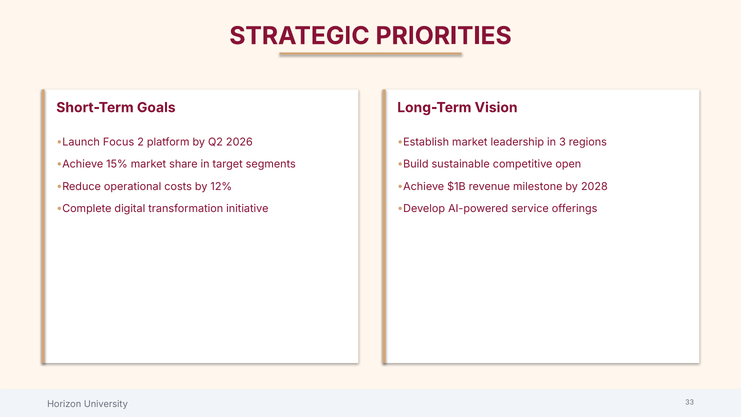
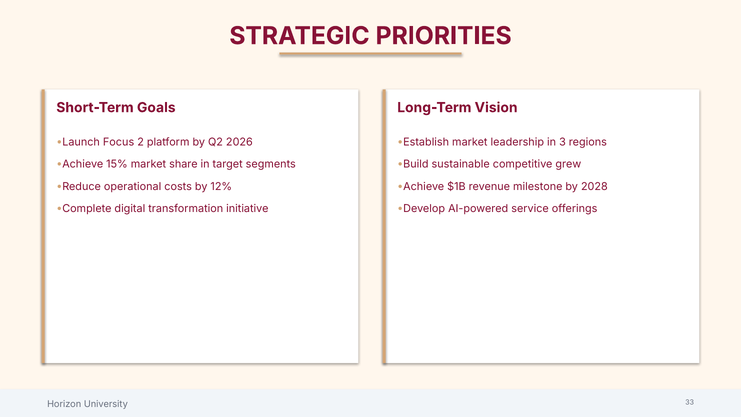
open: open -> grew
